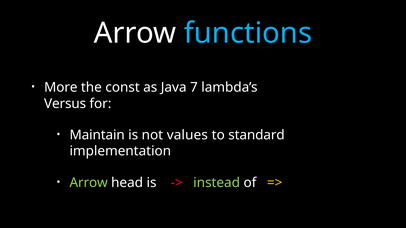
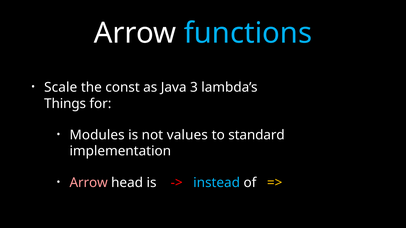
More: More -> Scale
7: 7 -> 3
Versus: Versus -> Things
Maintain: Maintain -> Modules
Arrow at (89, 183) colour: light green -> pink
instead colour: light green -> light blue
